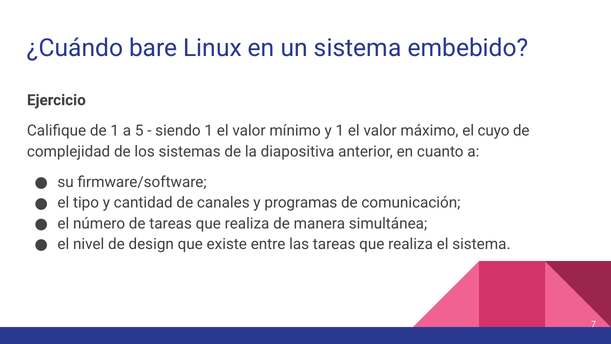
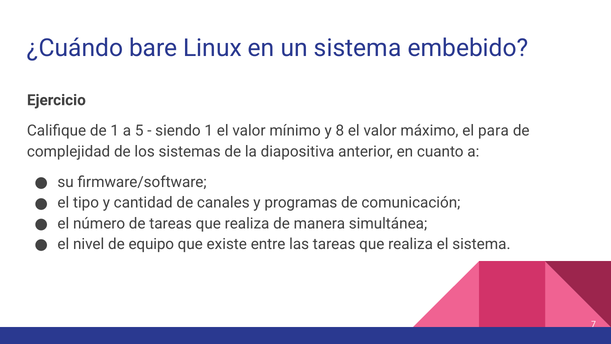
y 1: 1 -> 8
cuyo: cuyo -> para
design: design -> equipo
